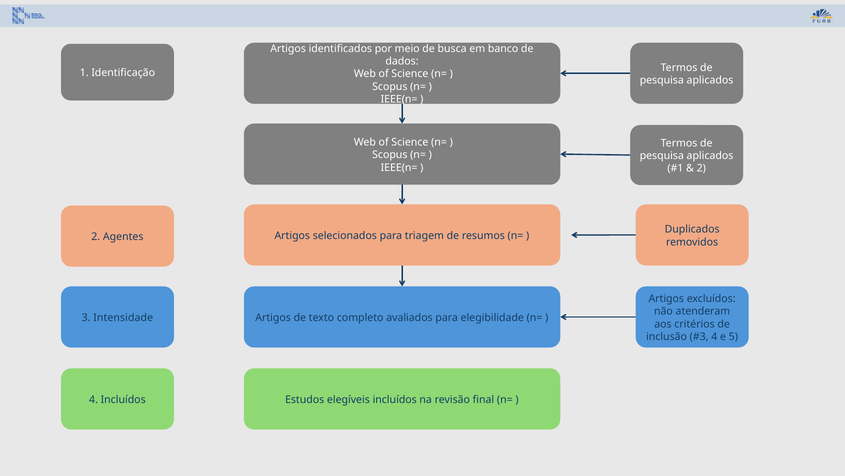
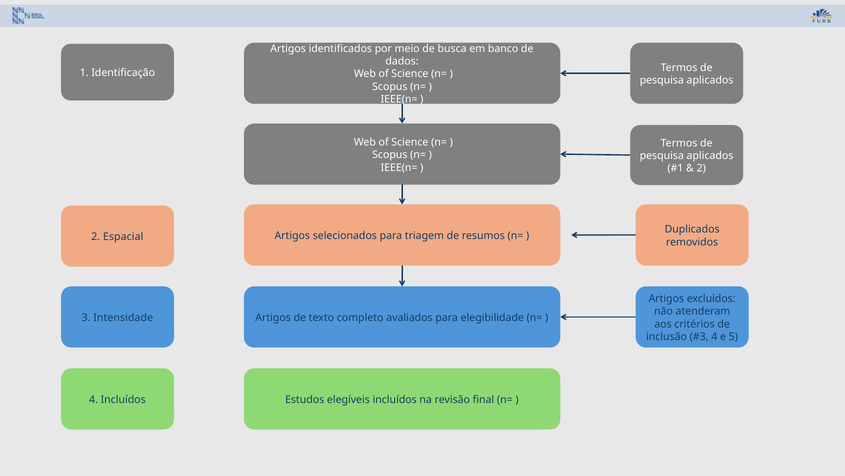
Agentes: Agentes -> Espacial
